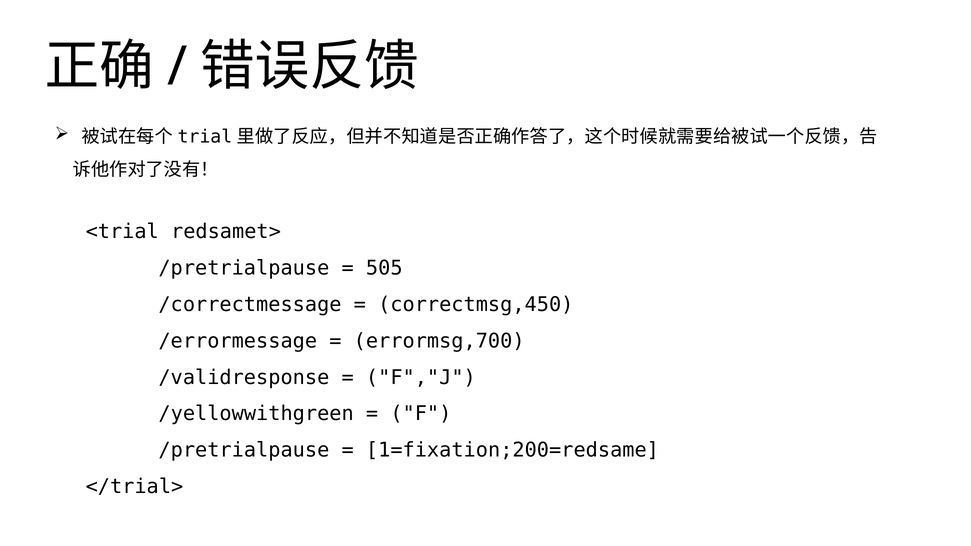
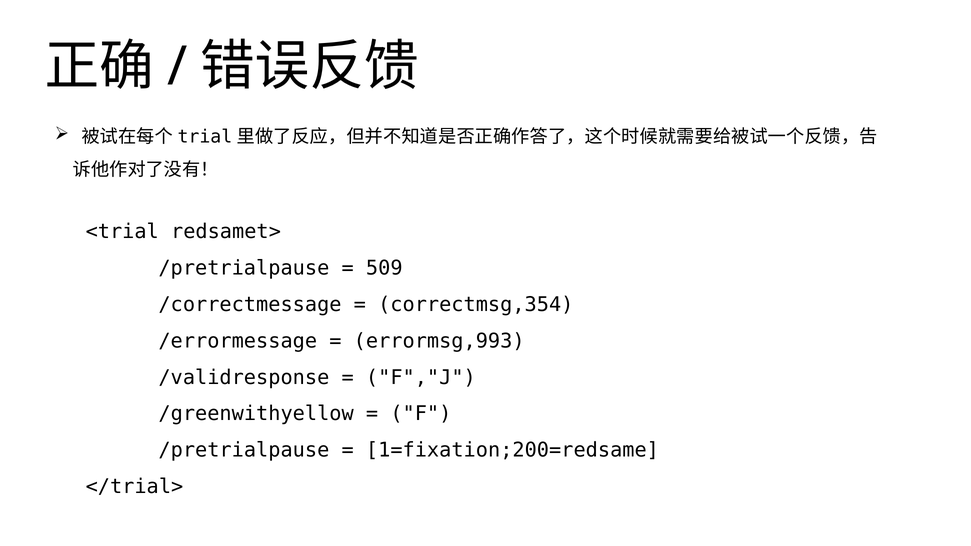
505: 505 -> 509
correctmsg,450: correctmsg,450 -> correctmsg,354
errormsg,700: errormsg,700 -> errormsg,993
/yellowwithgreen: /yellowwithgreen -> /greenwithyellow
